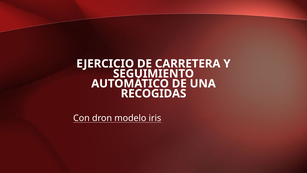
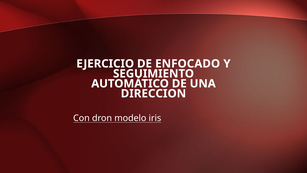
CARRETERA: CARRETERA -> ENFOCADO
RECOGIDAS: RECOGIDAS -> DIRECCION
